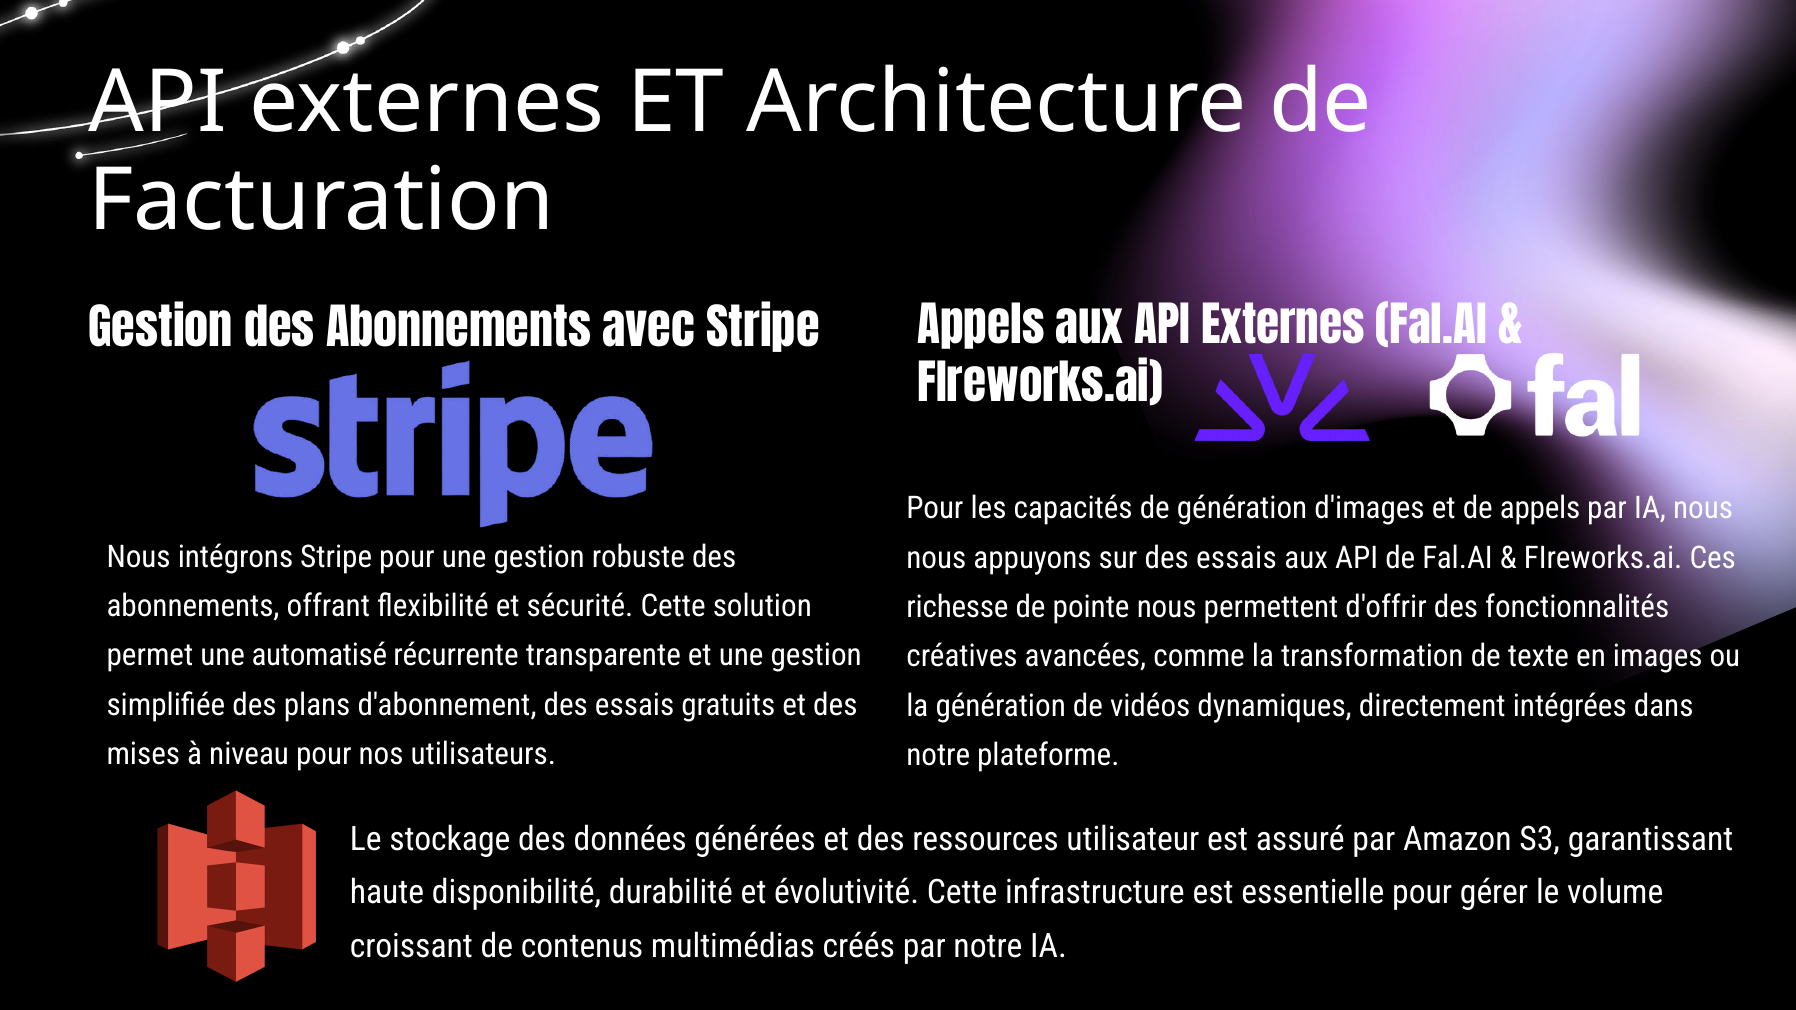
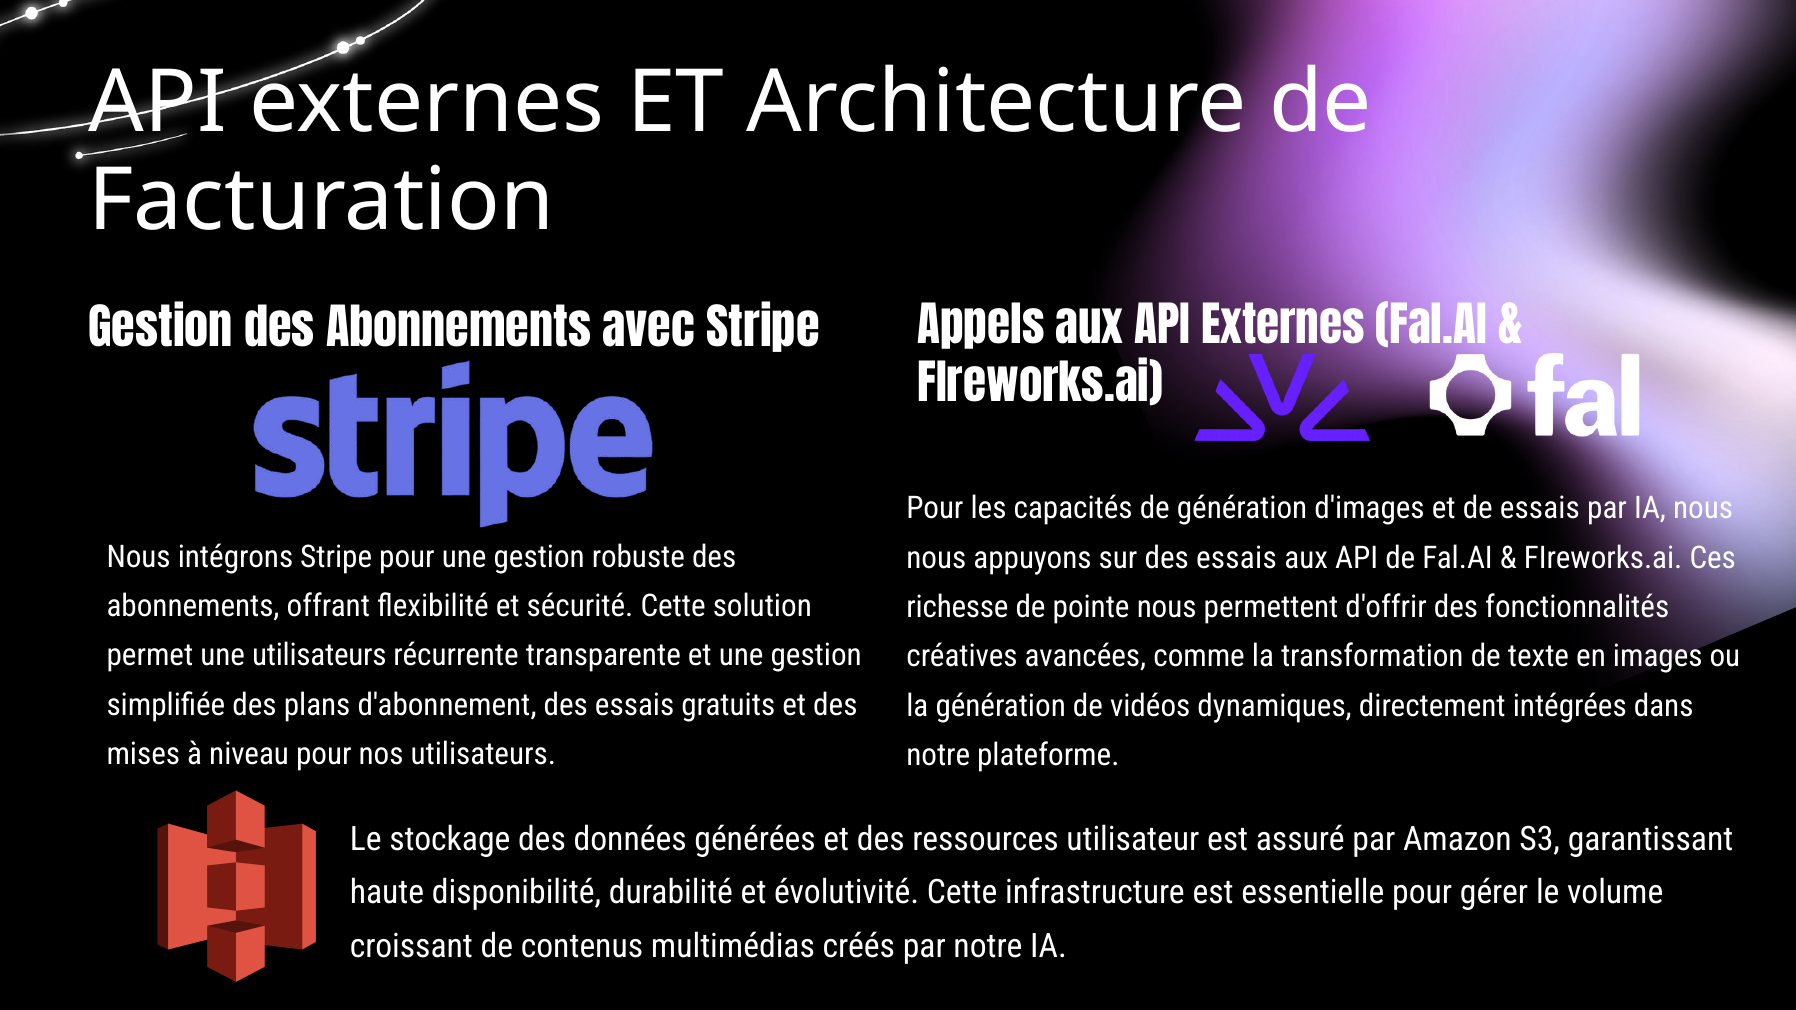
de appels: appels -> essais
une automatisé: automatisé -> utilisateurs
